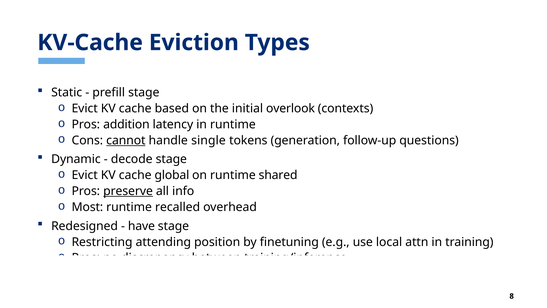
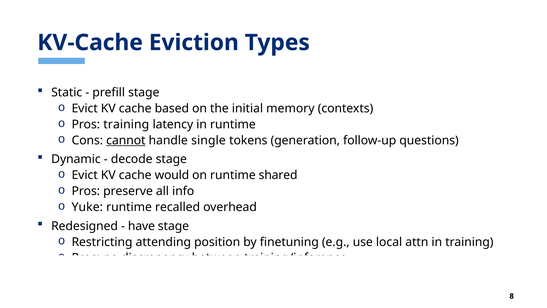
overlook: overlook -> memory
Pros addition: addition -> training
global: global -> would
preserve underline: present -> none
Most: Most -> Yuke
